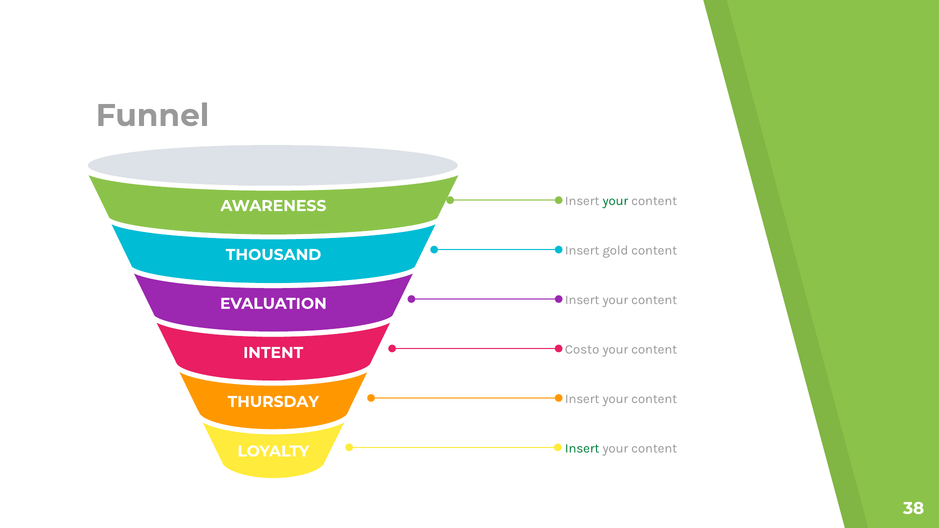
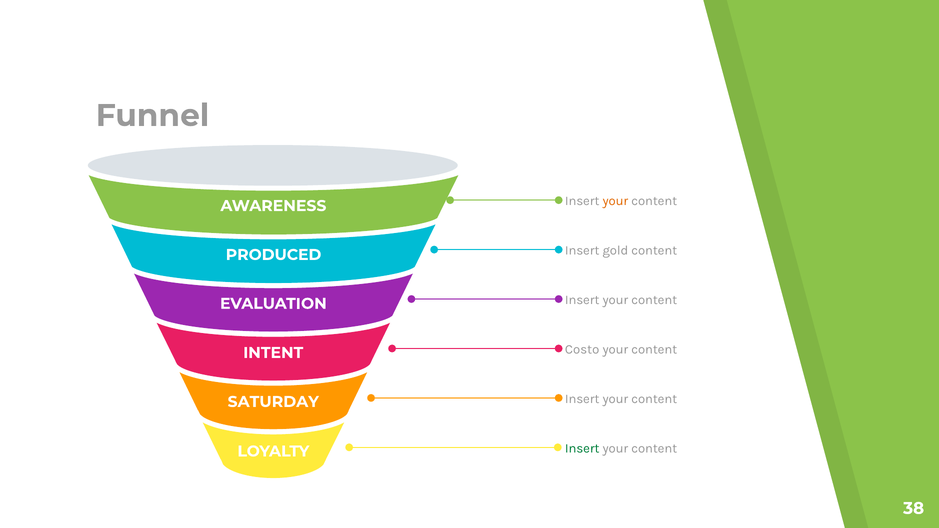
your at (615, 201) colour: green -> orange
THOUSAND: THOUSAND -> PRODUCED
THURSDAY: THURSDAY -> SATURDAY
